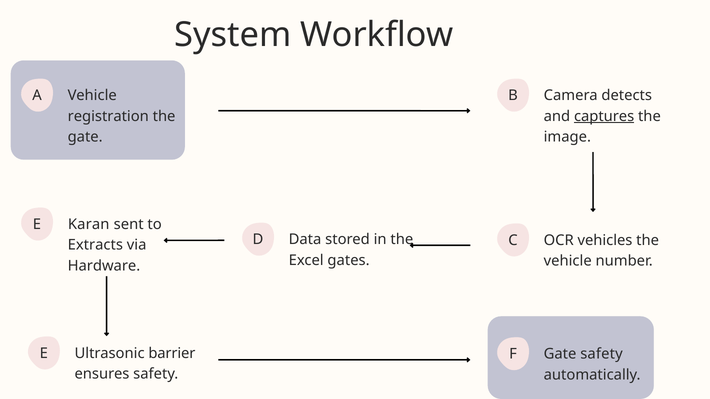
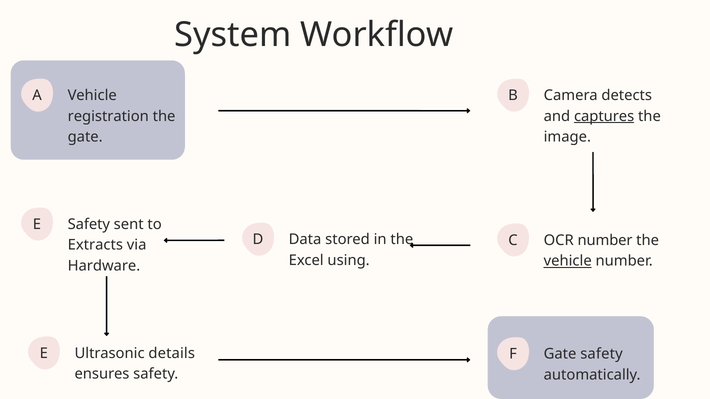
Karan at (89, 225): Karan -> Safety
OCR vehicles: vehicles -> number
gates: gates -> using
vehicle at (568, 261) underline: none -> present
barrier: barrier -> details
